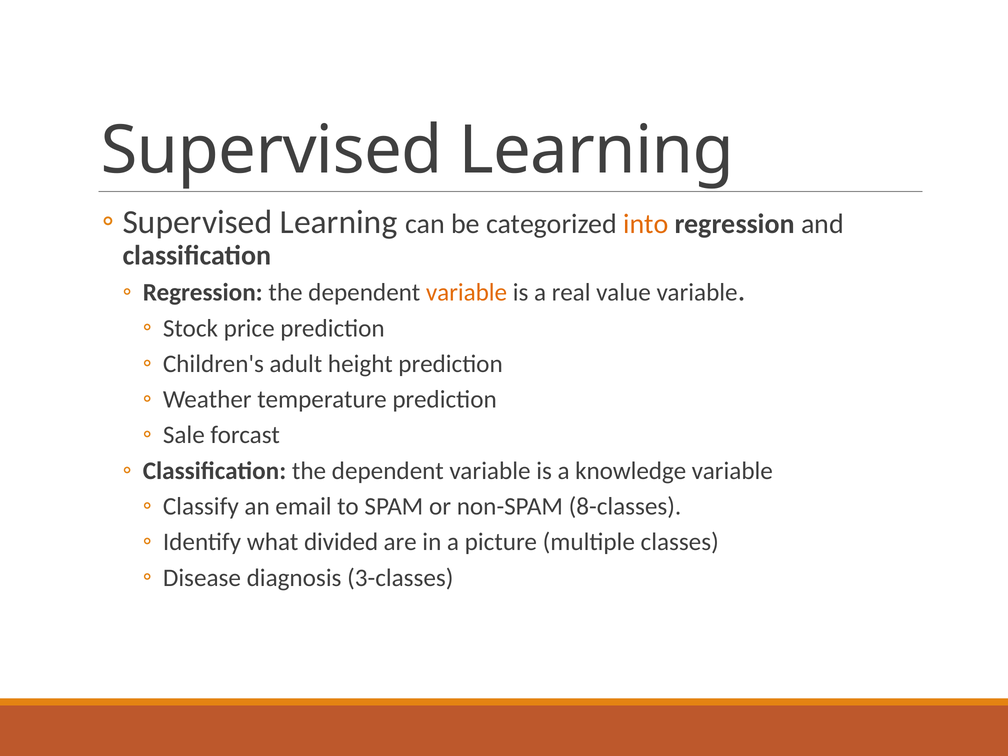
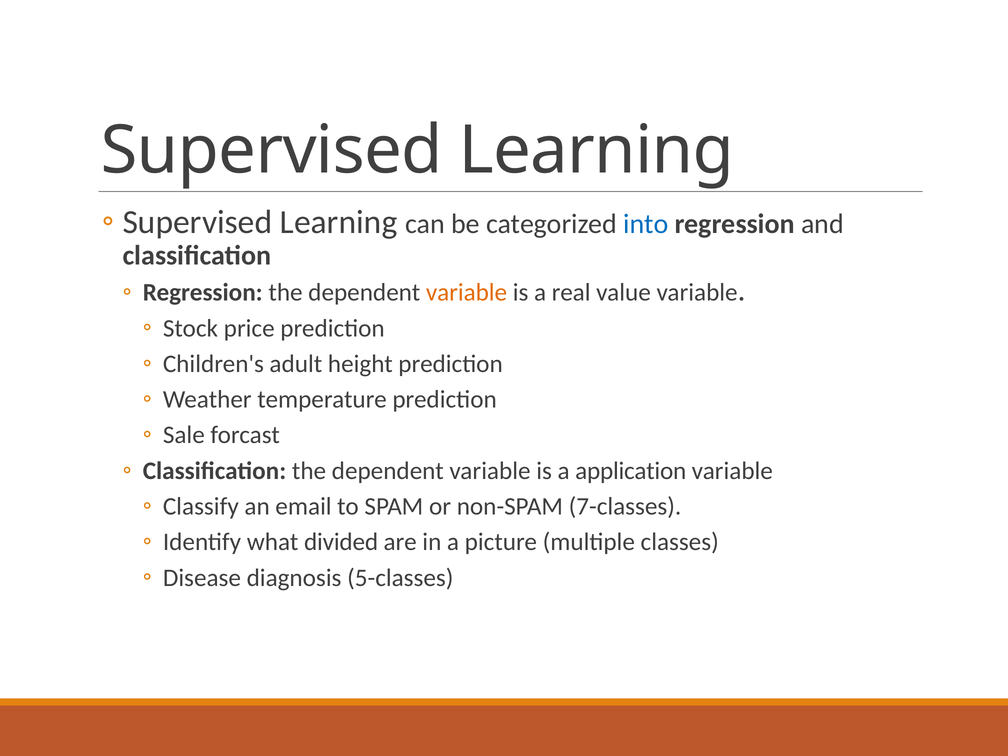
into colour: orange -> blue
knowledge: knowledge -> application
8-classes: 8-classes -> 7-classes
3-classes: 3-classes -> 5-classes
